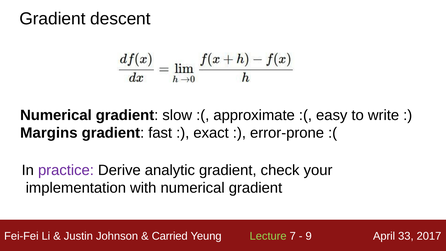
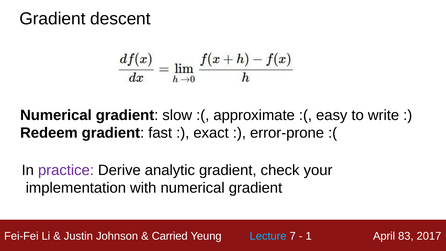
Margins: Margins -> Redeem
Lecture colour: light green -> light blue
9: 9 -> 1
33: 33 -> 83
